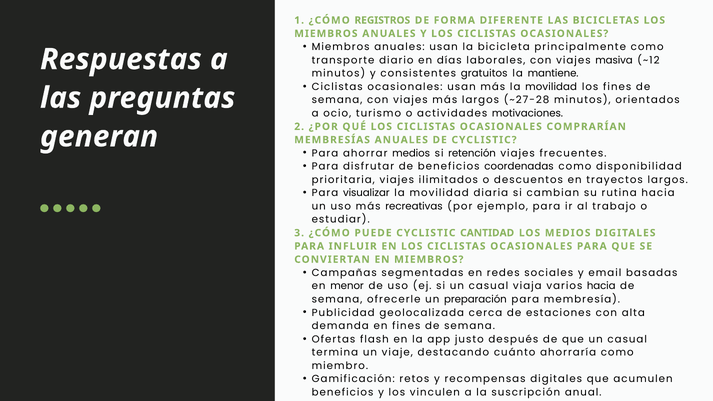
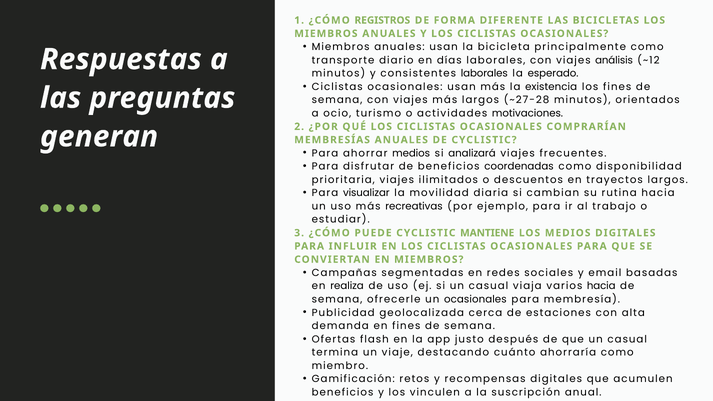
masiva: masiva -> análisis
consistentes gratuitos: gratuitos -> laborales
mantiene: mantiene -> esperado
más la movilidad: movilidad -> existencia
retención: retención -> analizará
CANTIDAD: CANTIDAD -> MANTIENE
menor: menor -> realiza
un preparación: preparación -> ocasionales
